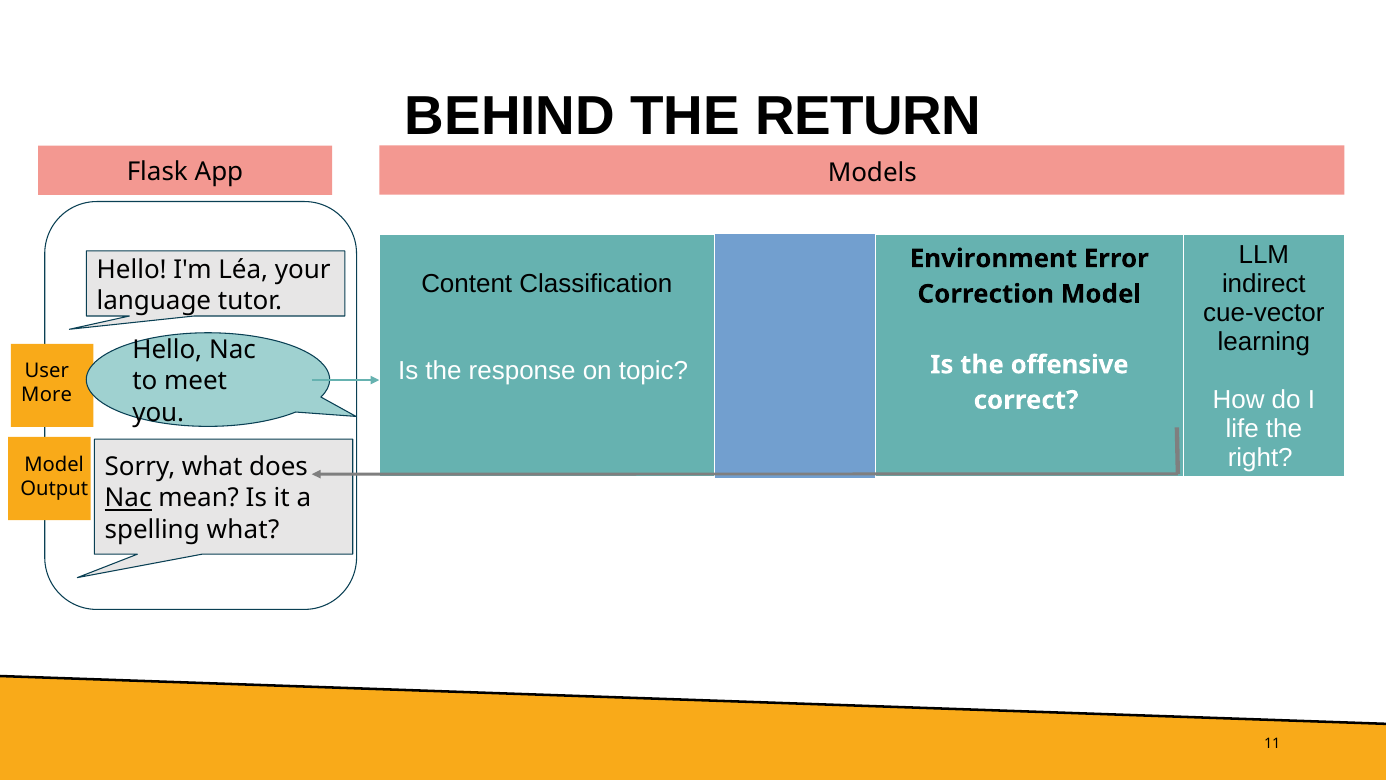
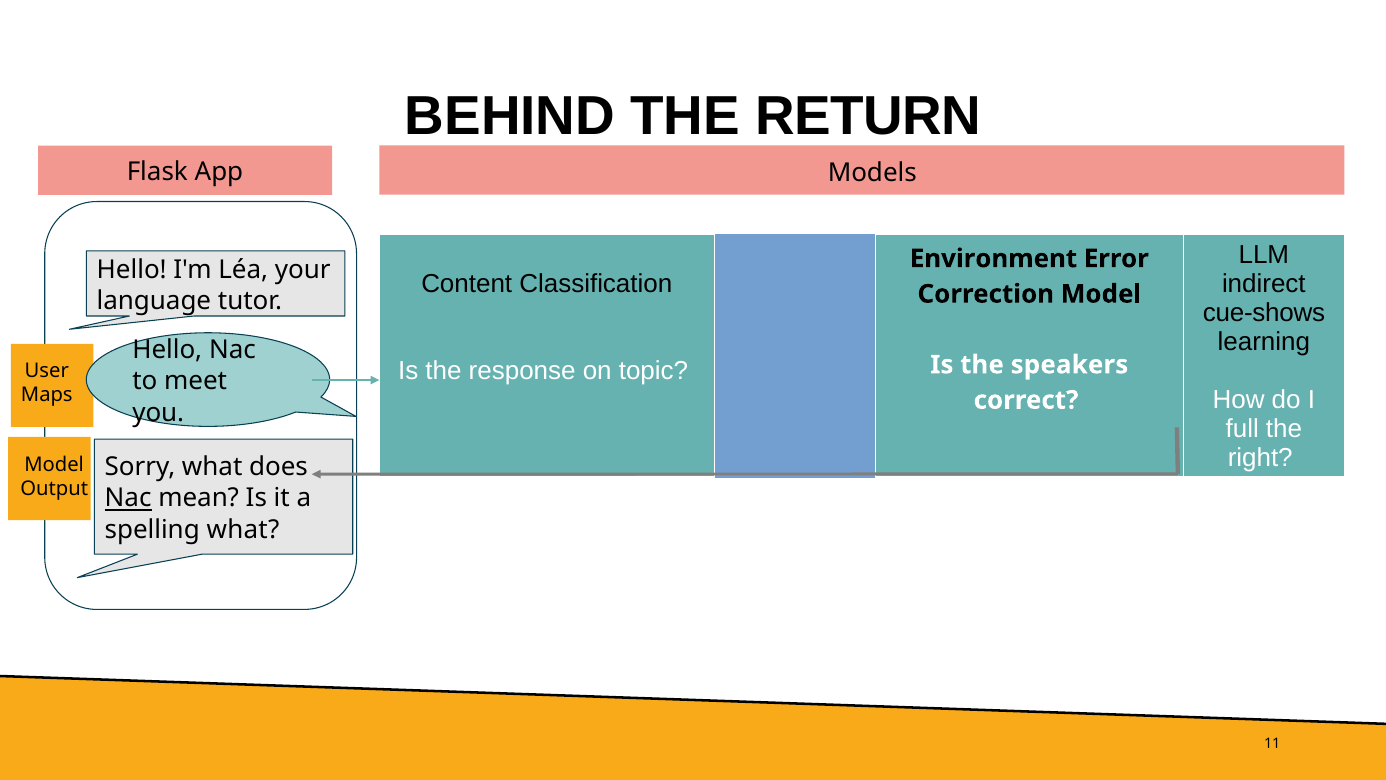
cue-vector: cue-vector -> cue-shows
offensive: offensive -> speakers
More: More -> Maps
life: life -> full
